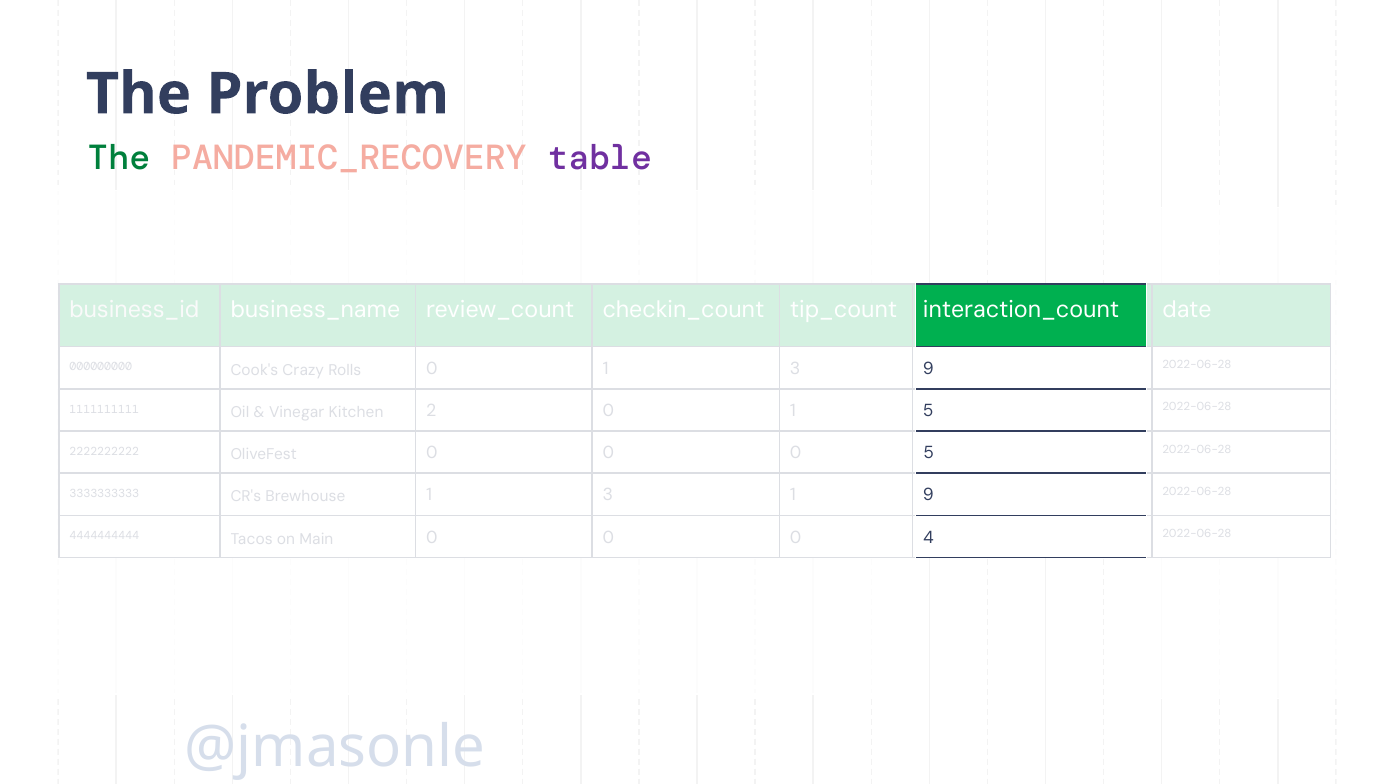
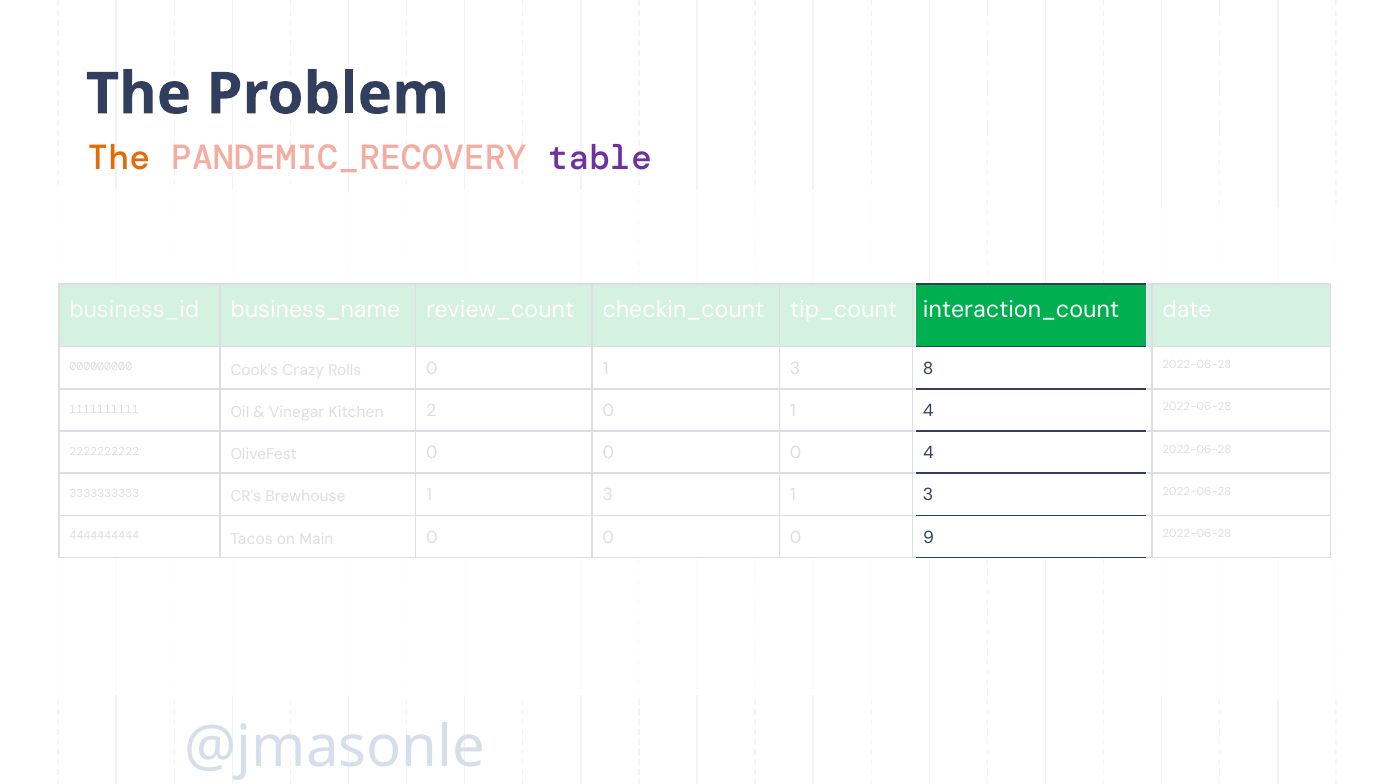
The at (119, 158) colour: green -> orange
9 at (928, 369): 9 -> 8
5 at (928, 411): 5 -> 4
5 at (929, 453): 5 -> 4
9 at (928, 495): 9 -> 3
4: 4 -> 9
